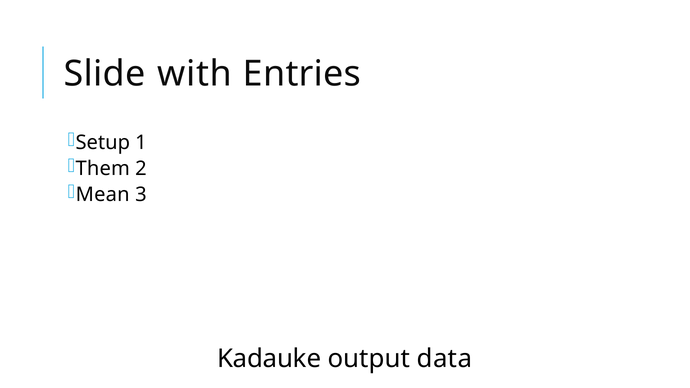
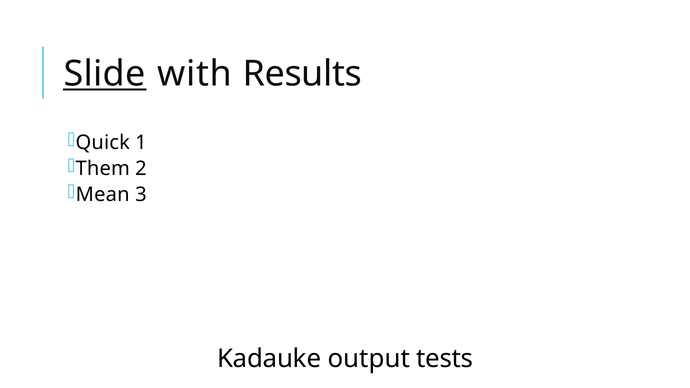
Slide underline: none -> present
Entries: Entries -> Results
Setup: Setup -> Quick
data: data -> tests
